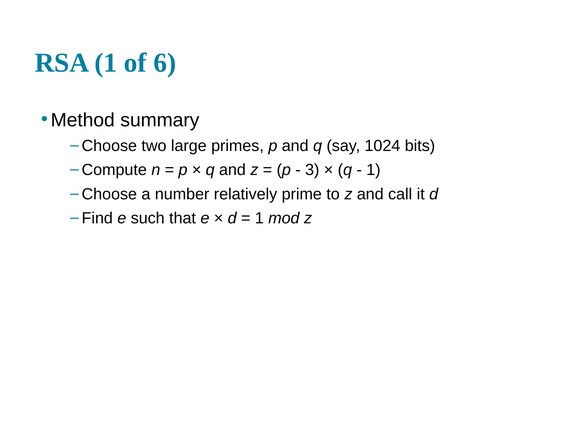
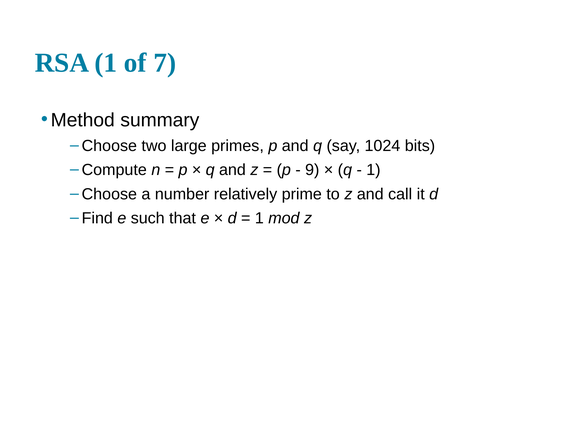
6: 6 -> 7
3: 3 -> 9
